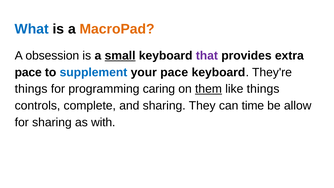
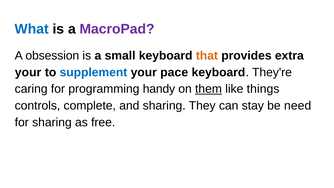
MacroPad colour: orange -> purple
small underline: present -> none
that colour: purple -> orange
pace at (28, 72): pace -> your
things at (31, 89): things -> caring
caring: caring -> handy
time: time -> stay
allow: allow -> need
with: with -> free
